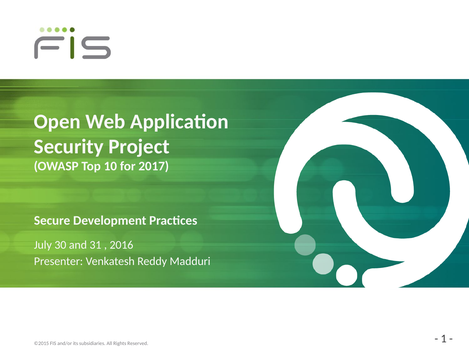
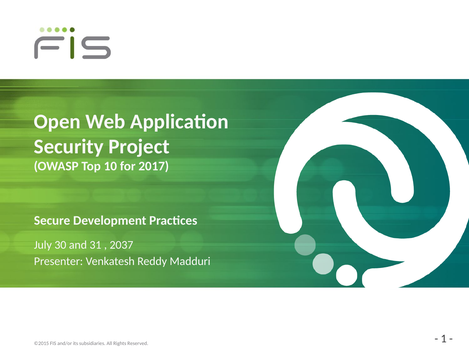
2016: 2016 -> 2037
